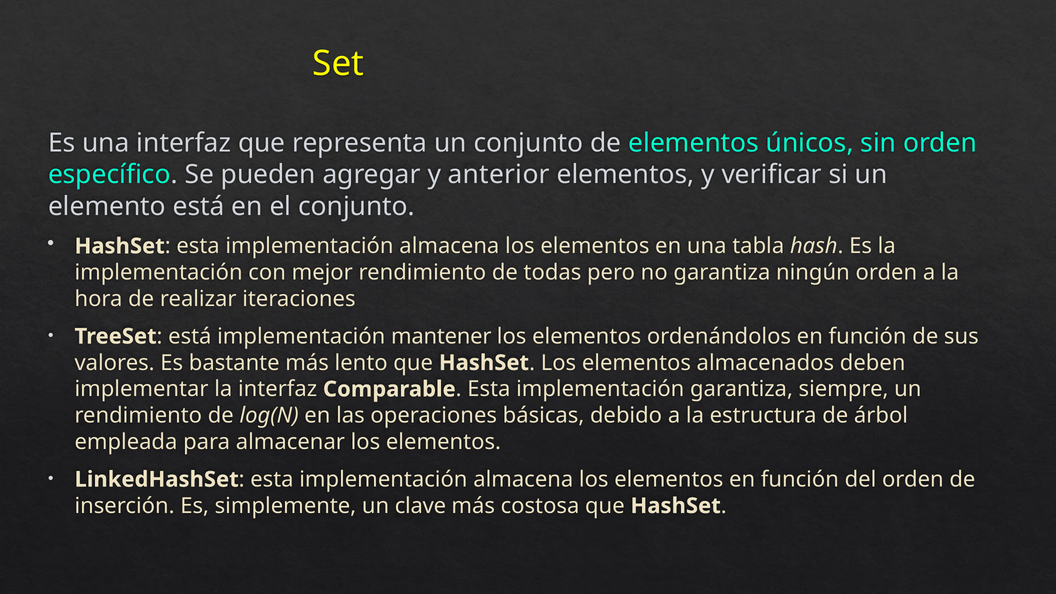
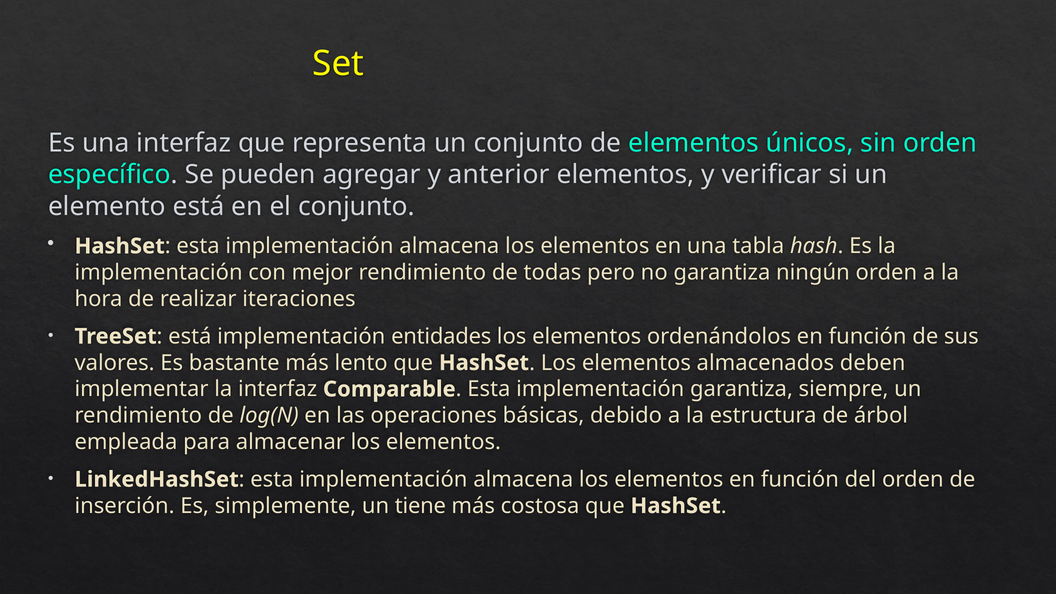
mantener: mantener -> entidades
clave: clave -> tiene
